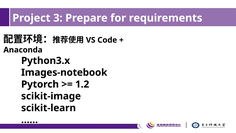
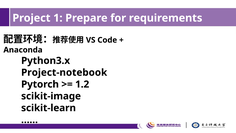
3: 3 -> 1
Images-notebook: Images-notebook -> Project-notebook
